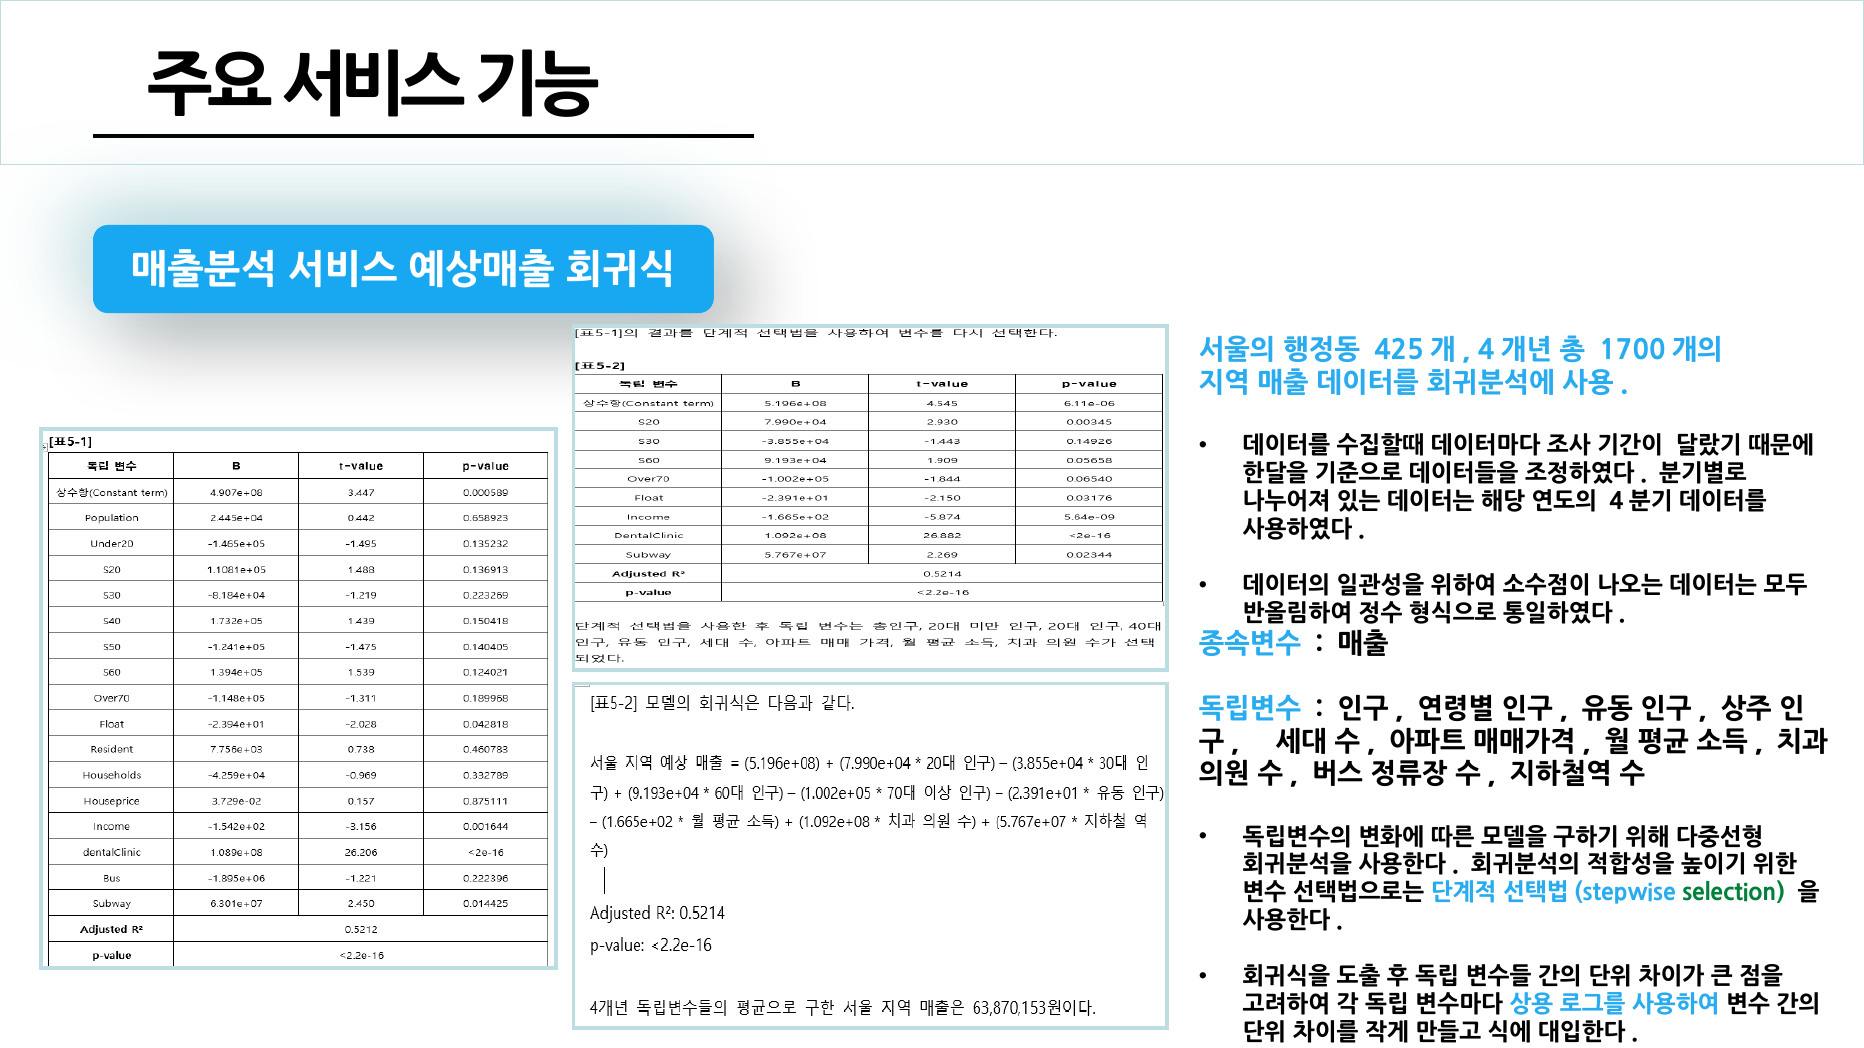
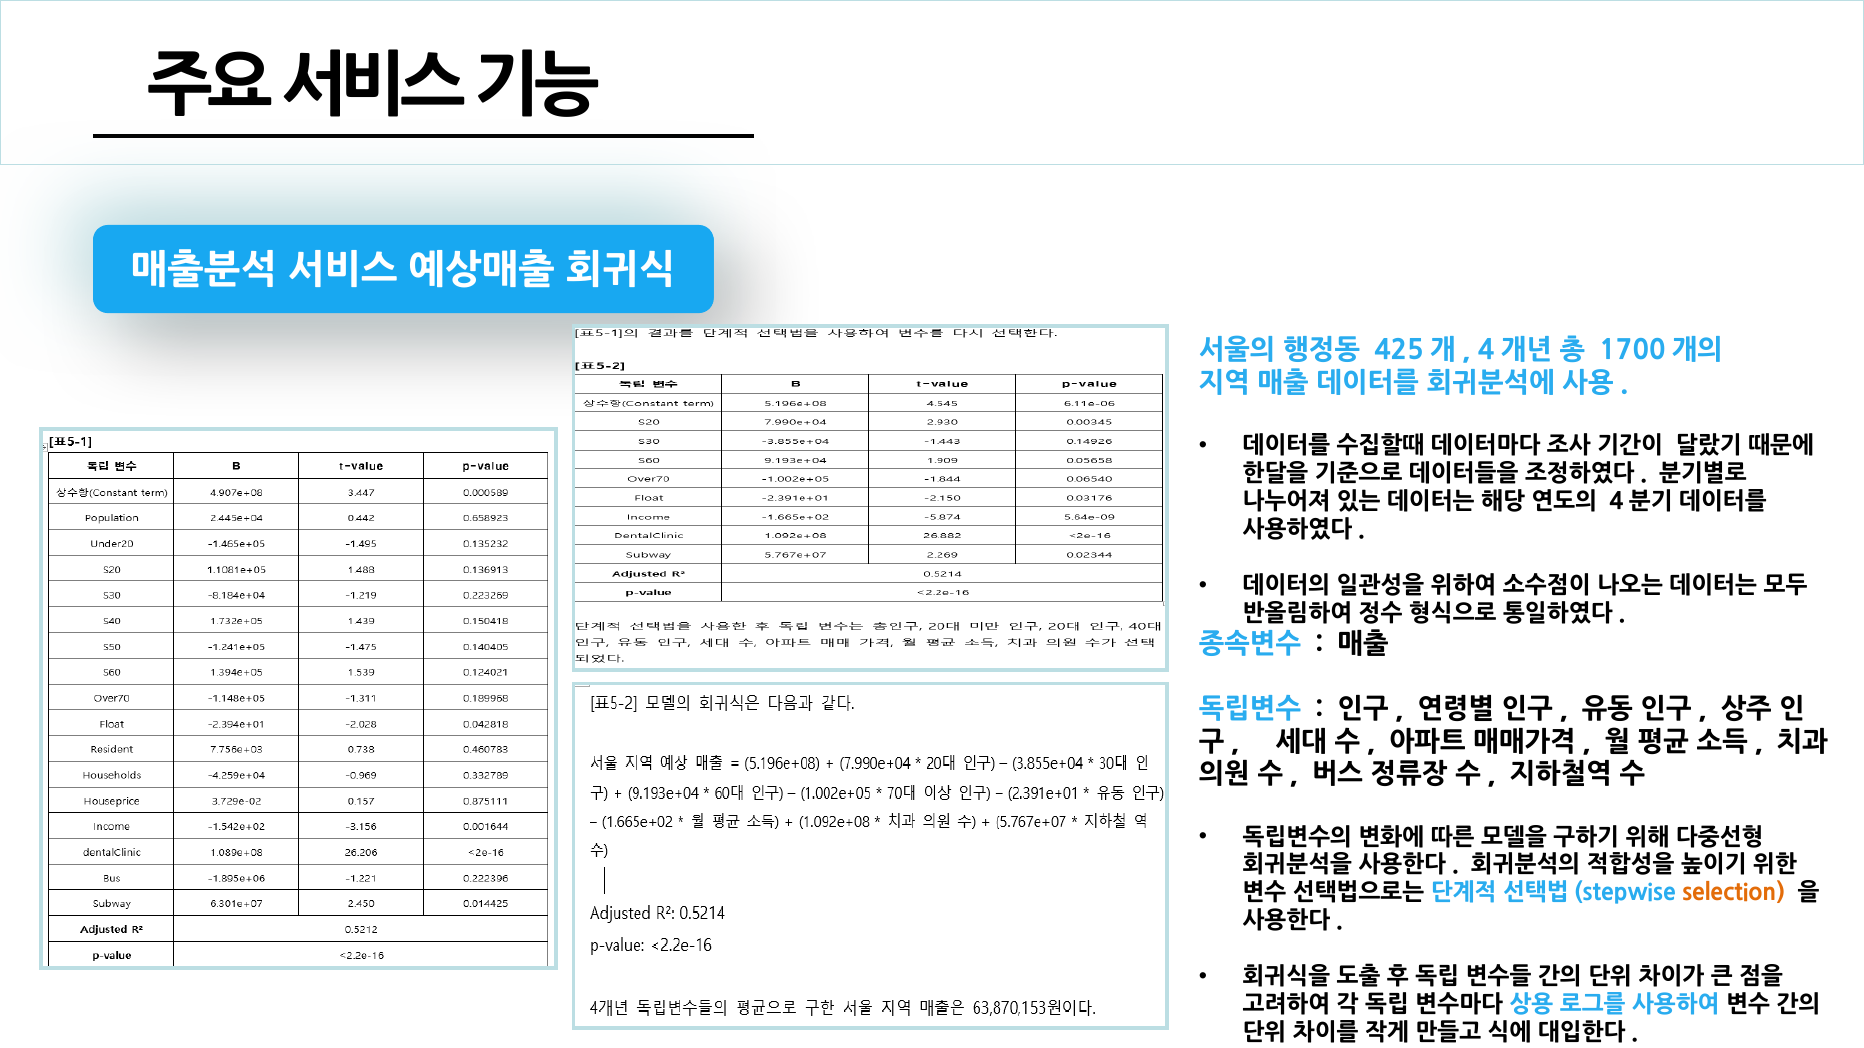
selection colour: green -> orange
